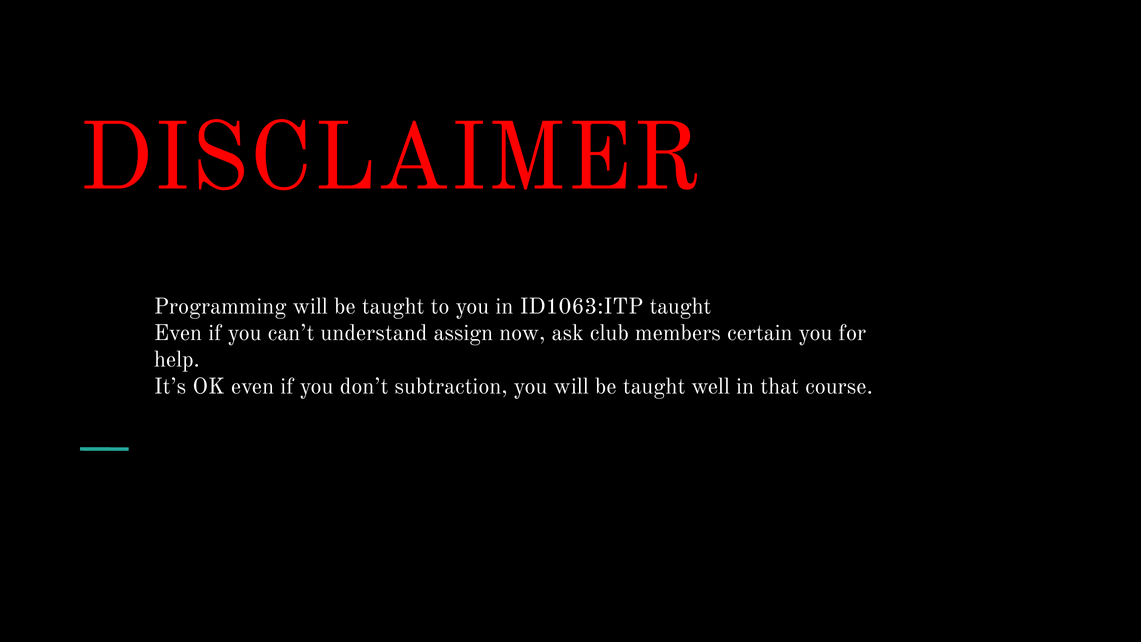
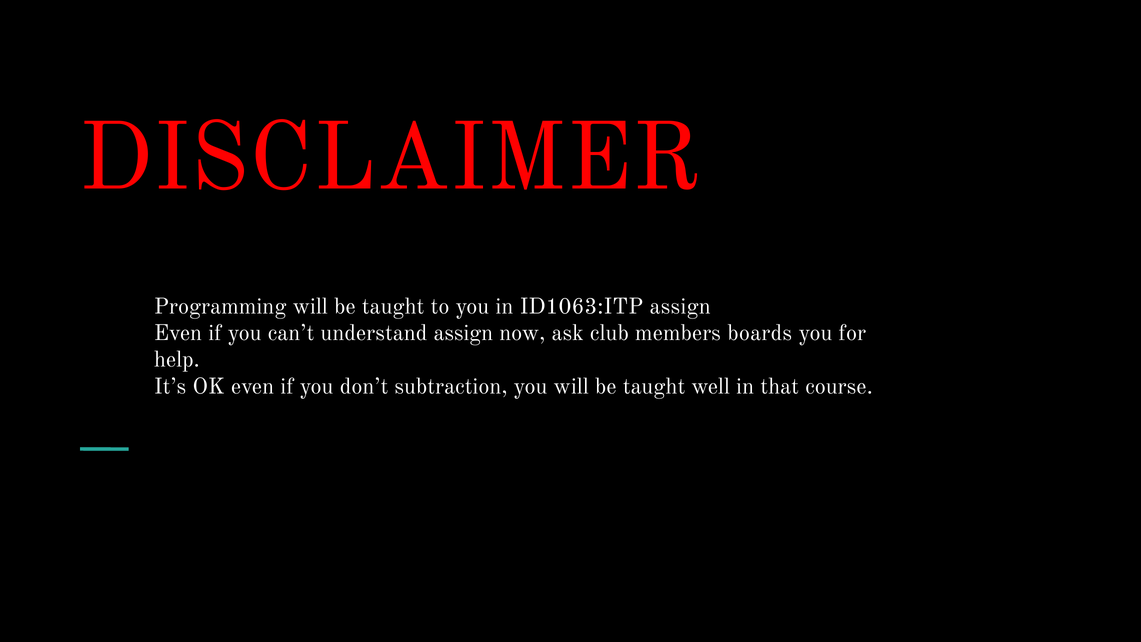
ID1063:ITP taught: taught -> assign
certain: certain -> boards
